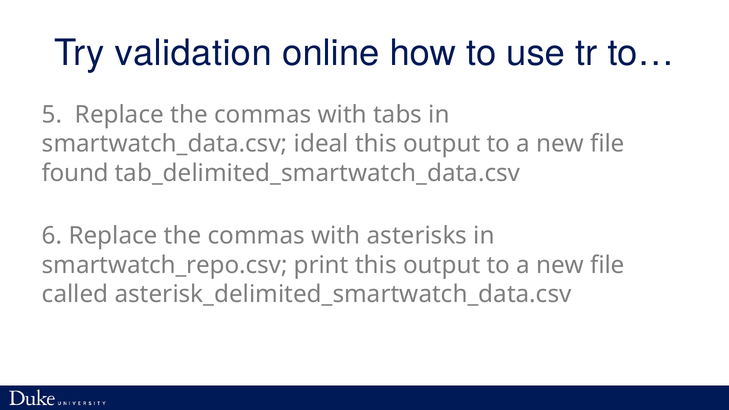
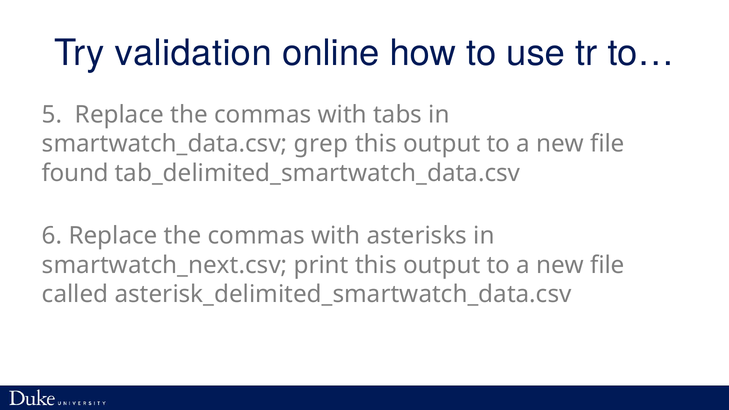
ideal: ideal -> grep
smartwatch_repo.csv: smartwatch_repo.csv -> smartwatch_next.csv
